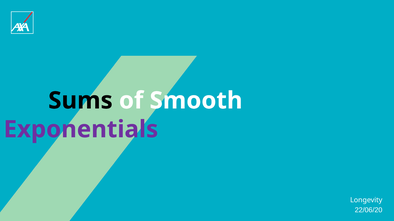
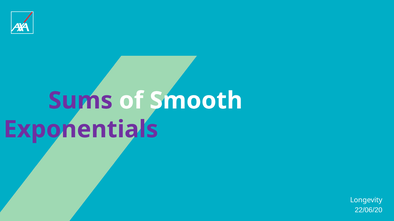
Sums colour: black -> purple
